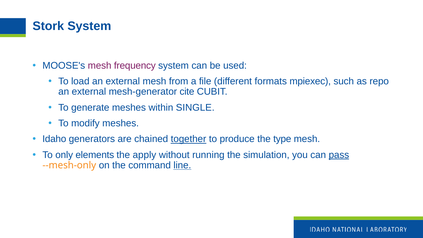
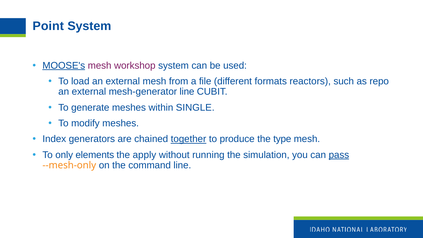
Stork: Stork -> Point
MOOSE's underline: none -> present
frequency: frequency -> workshop
mpiexec: mpiexec -> reactors
mesh-generator cite: cite -> line
Idaho: Idaho -> Index
line at (182, 165) underline: present -> none
